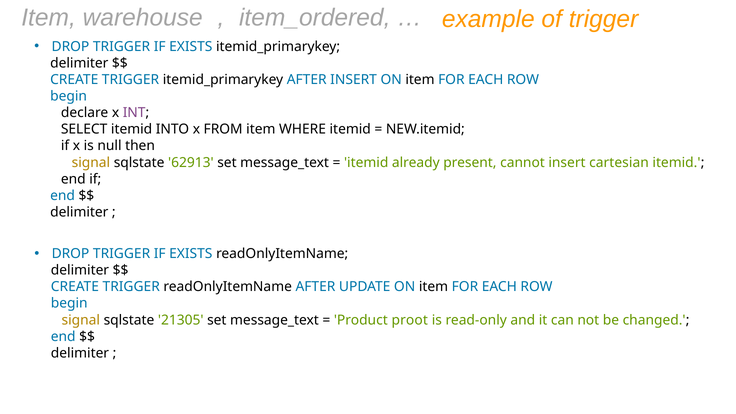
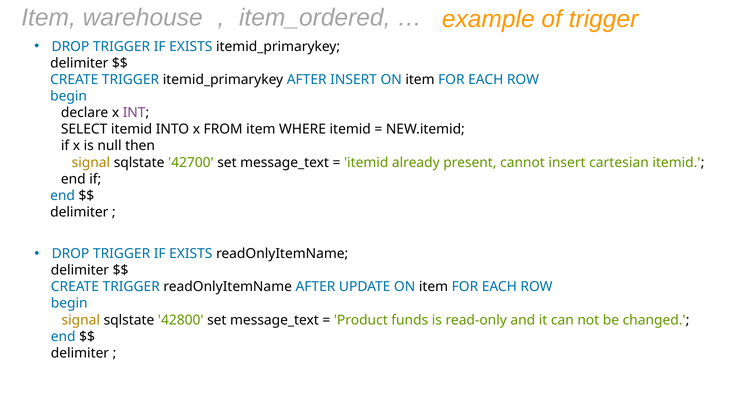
62913: 62913 -> 42700
21305: 21305 -> 42800
proot: proot -> funds
